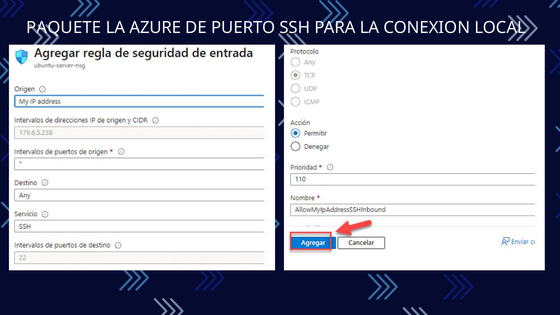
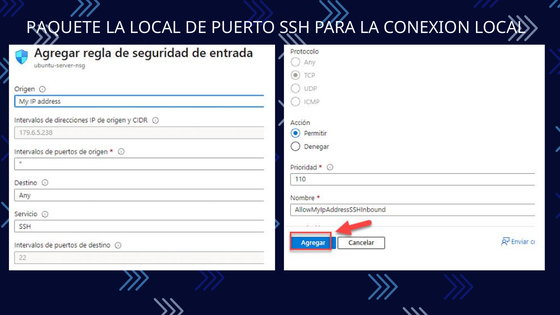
LA AZURE: AZURE -> LOCAL
